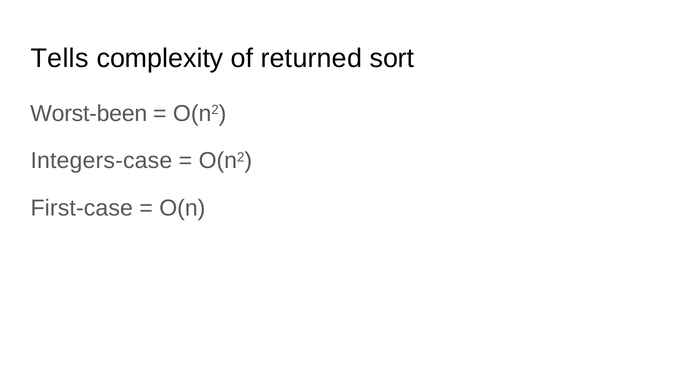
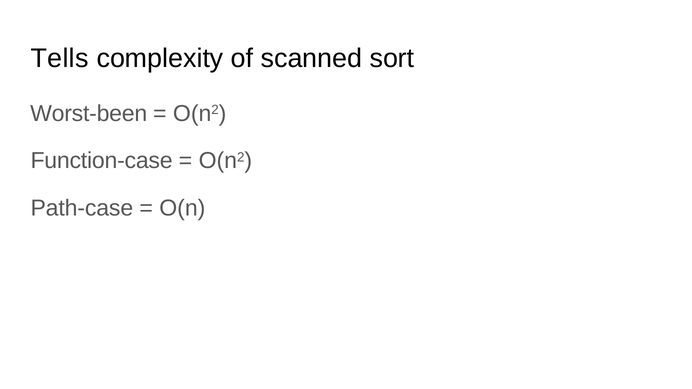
returned: returned -> scanned
Integers-case: Integers-case -> Function-case
First-case: First-case -> Path-case
